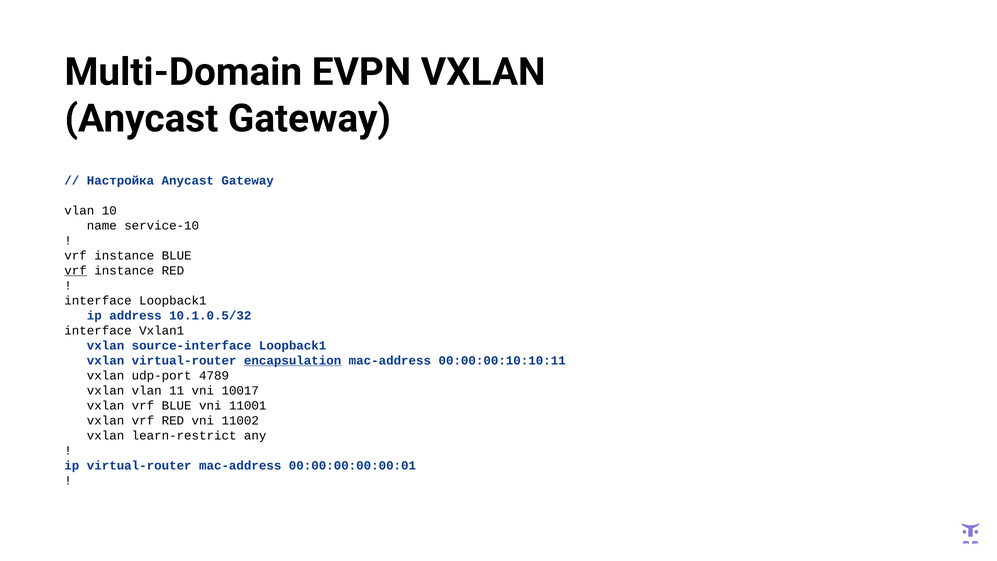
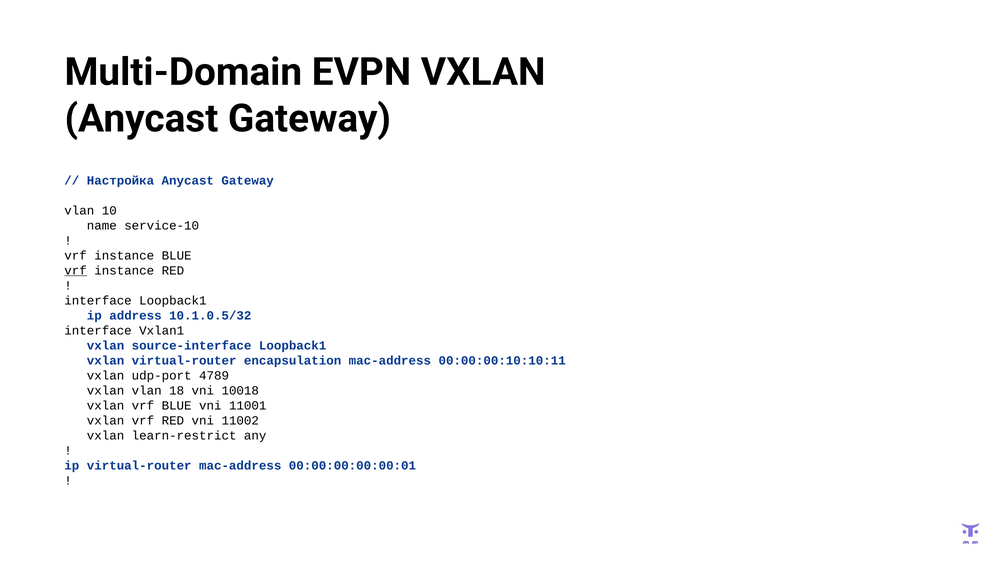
encapsulation underline: present -> none
11: 11 -> 18
10017: 10017 -> 10018
